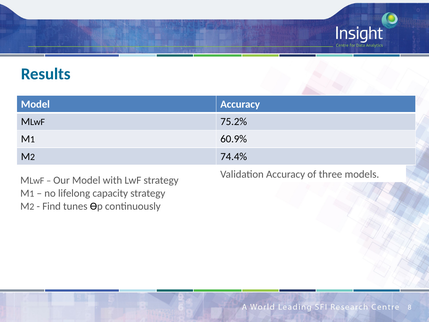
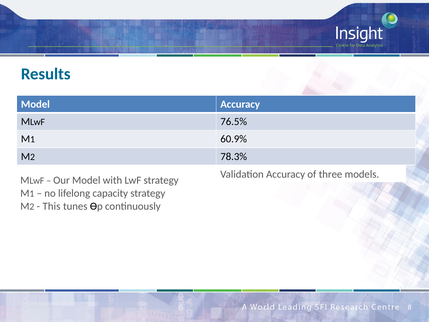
75.2%: 75.2% -> 76.5%
74.4%: 74.4% -> 78.3%
Find: Find -> This
